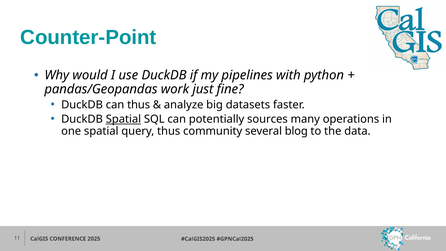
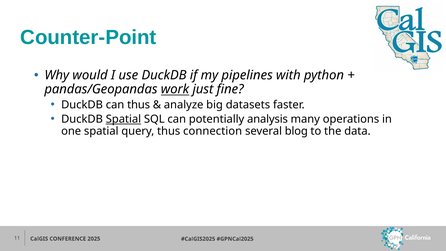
work underline: none -> present
sources: sources -> analysis
community: community -> connection
